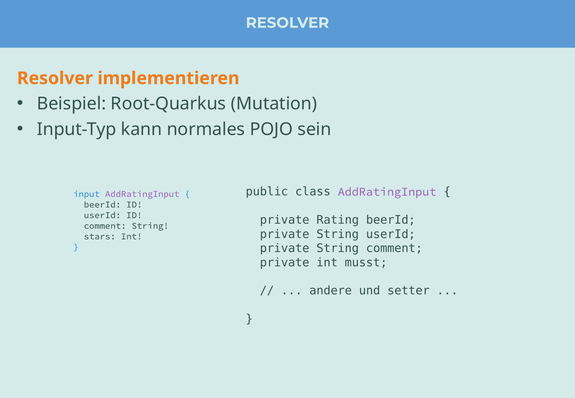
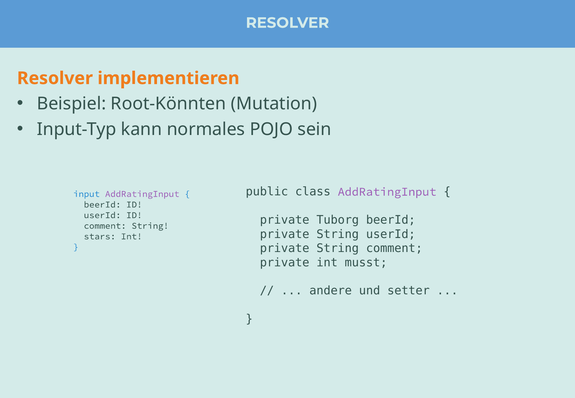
Root-Quarkus: Root-Quarkus -> Root-Könnten
Rating: Rating -> Tuborg
